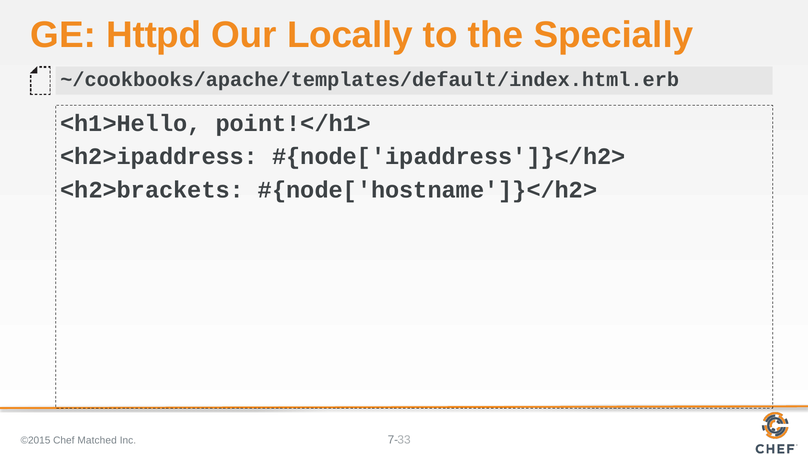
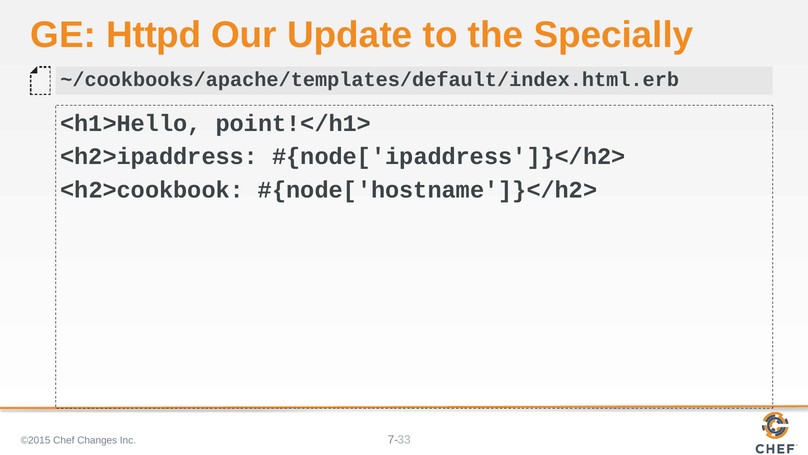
Locally: Locally -> Update
<h2>brackets: <h2>brackets -> <h2>cookbook
Matched: Matched -> Changes
